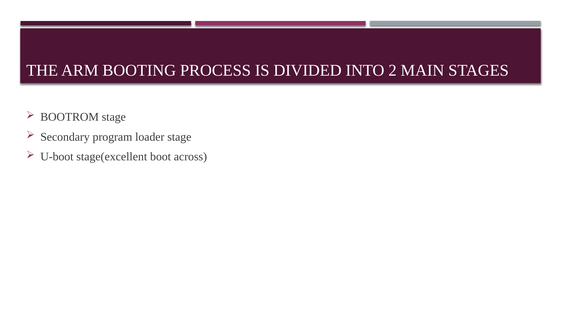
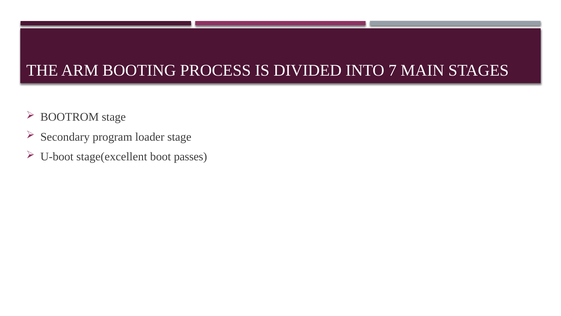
2: 2 -> 7
across: across -> passes
